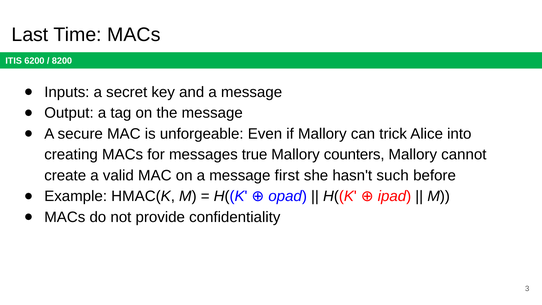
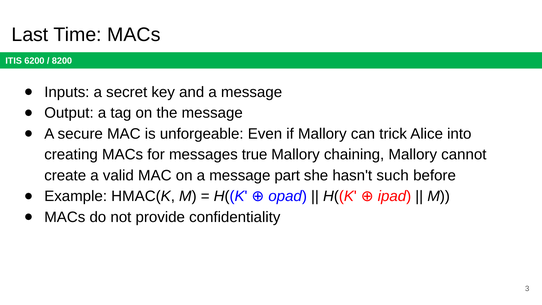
counters: counters -> chaining
first: first -> part
